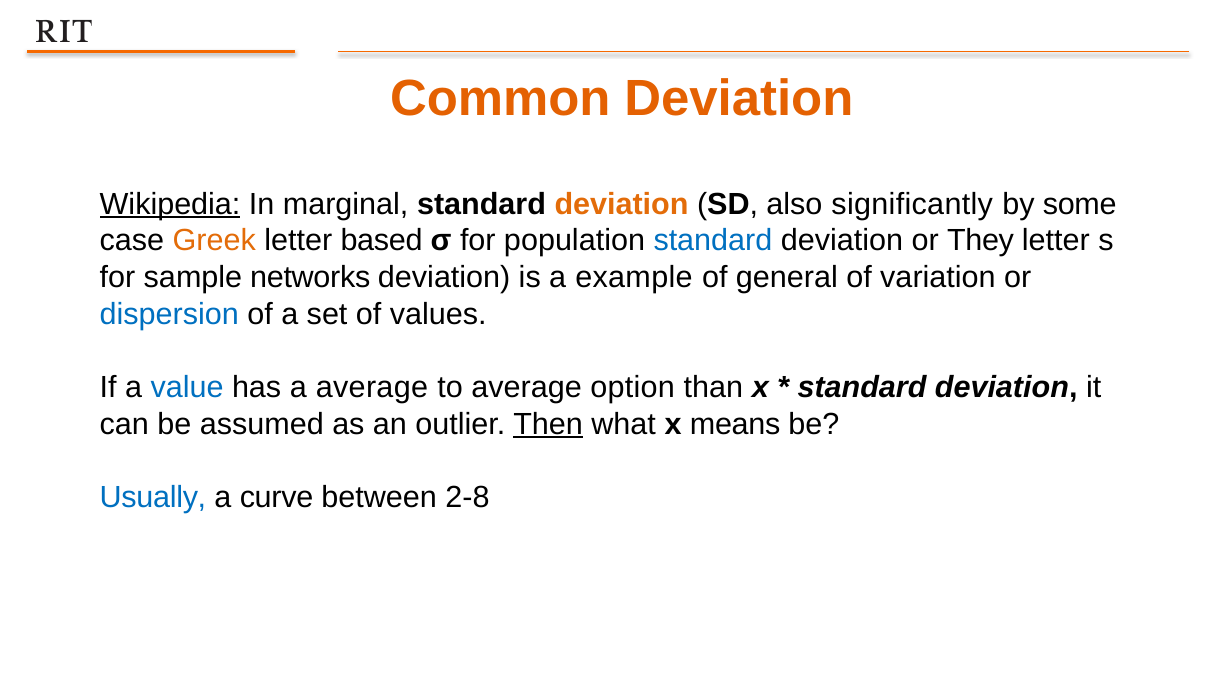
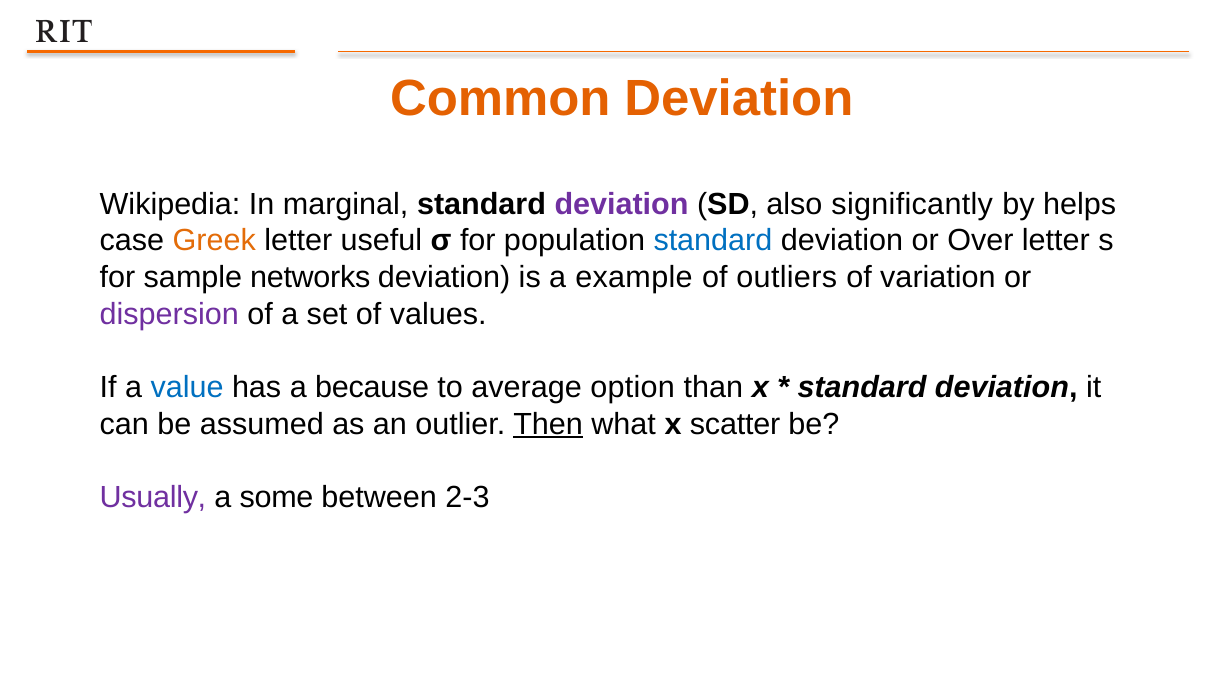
Wikipedia underline: present -> none
deviation at (621, 204) colour: orange -> purple
some: some -> helps
based: based -> useful
They: They -> Over
general: general -> outliers
dispersion colour: blue -> purple
a average: average -> because
means: means -> scatter
Usually colour: blue -> purple
curve: curve -> some
2-8: 2-8 -> 2-3
